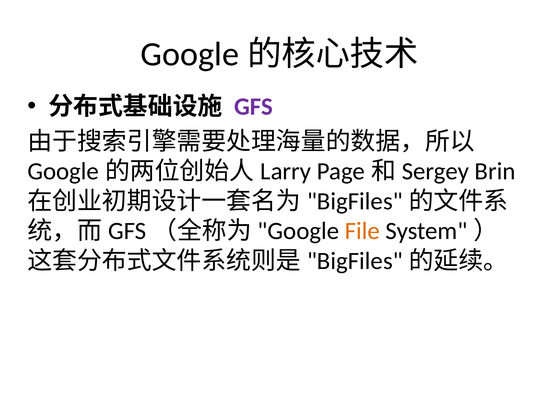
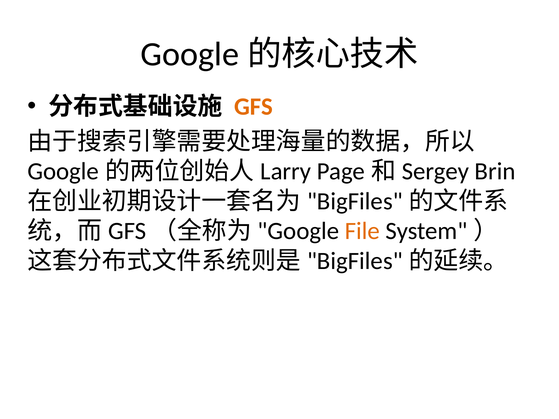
GFS colour: purple -> orange
